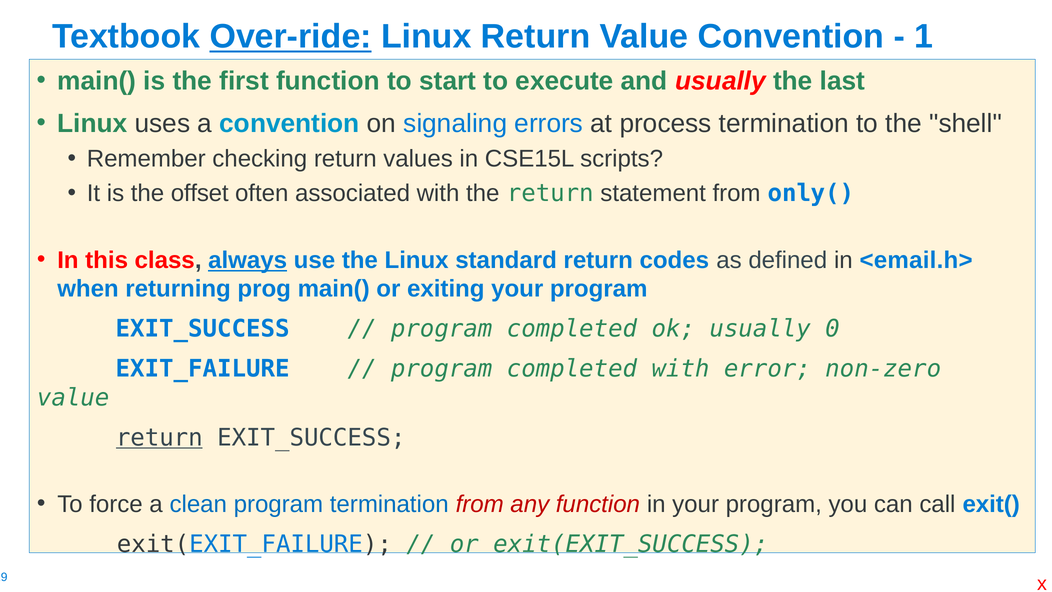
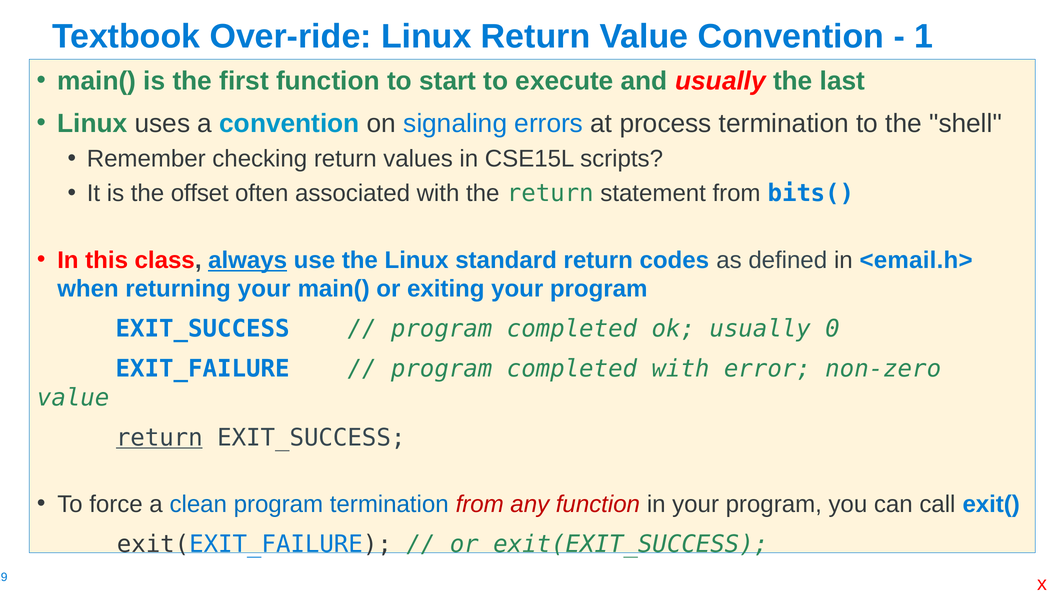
Over-ride underline: present -> none
only(: only( -> bits(
returning prog: prog -> your
